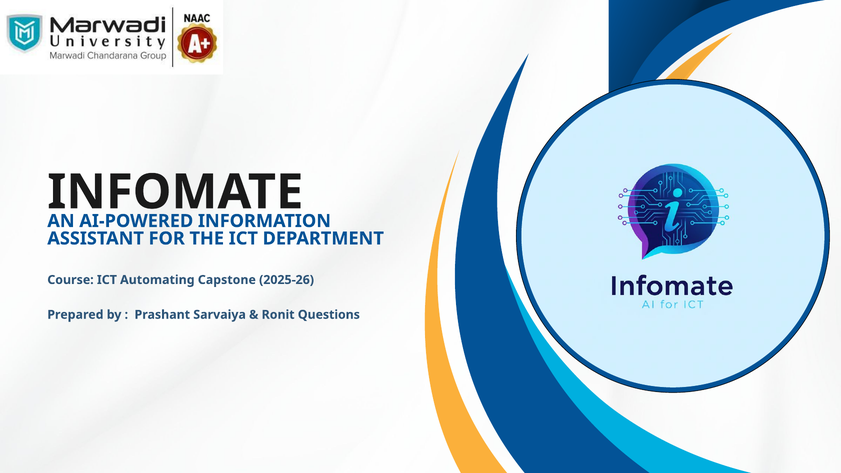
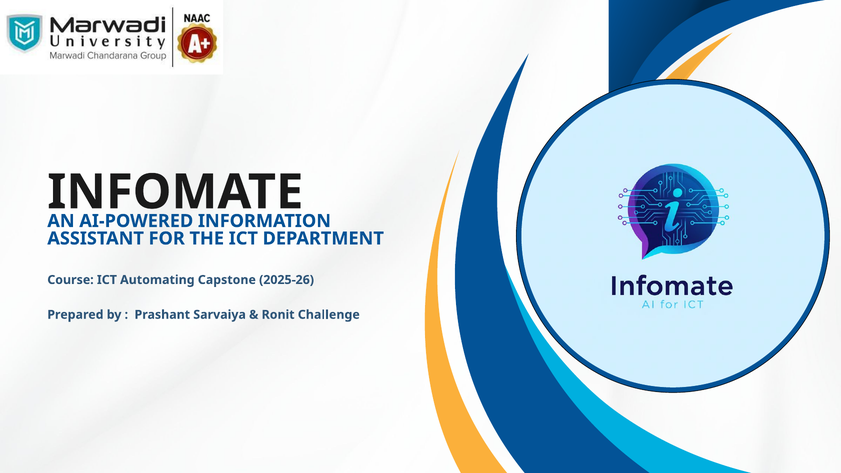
Questions: Questions -> Challenge
